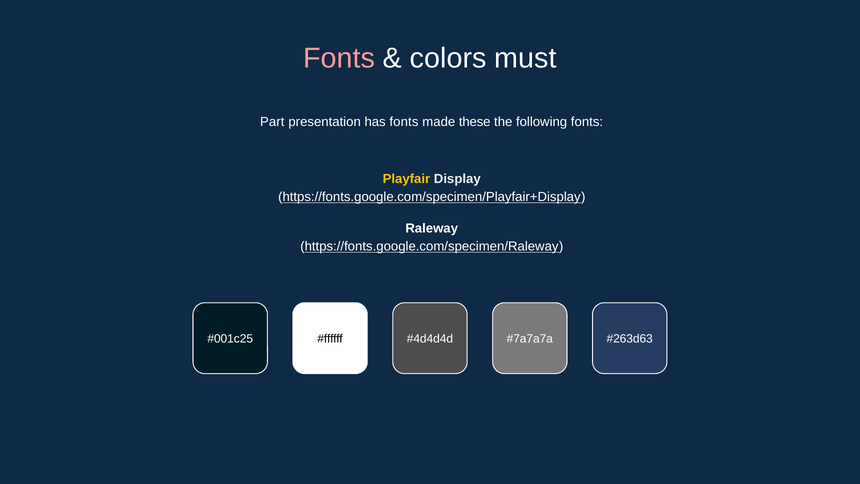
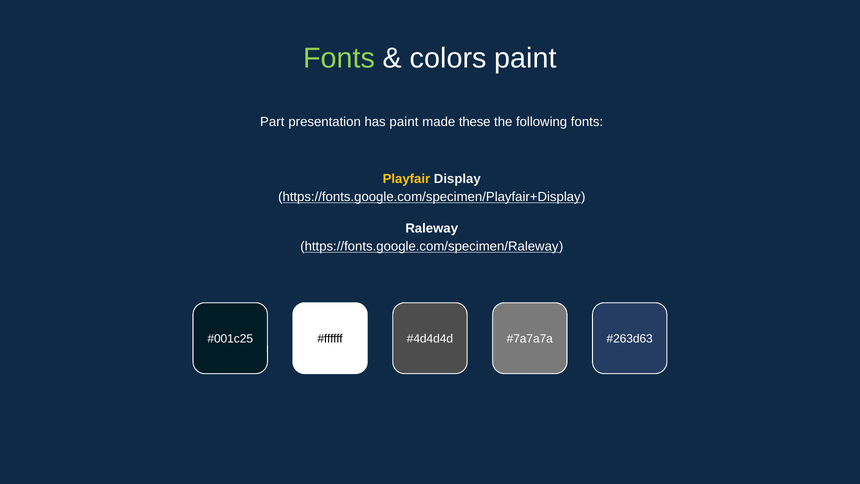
Fonts at (339, 58) colour: pink -> light green
colors must: must -> paint
has fonts: fonts -> paint
